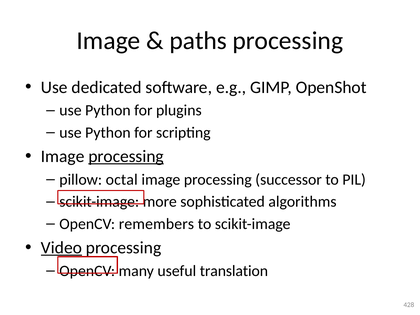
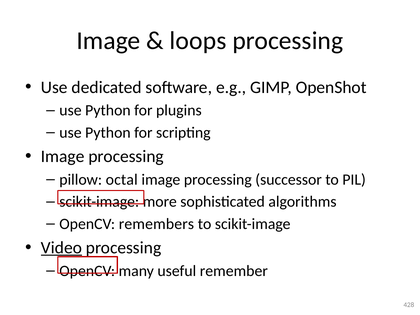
paths: paths -> loops
processing at (126, 156) underline: present -> none
translation: translation -> remember
